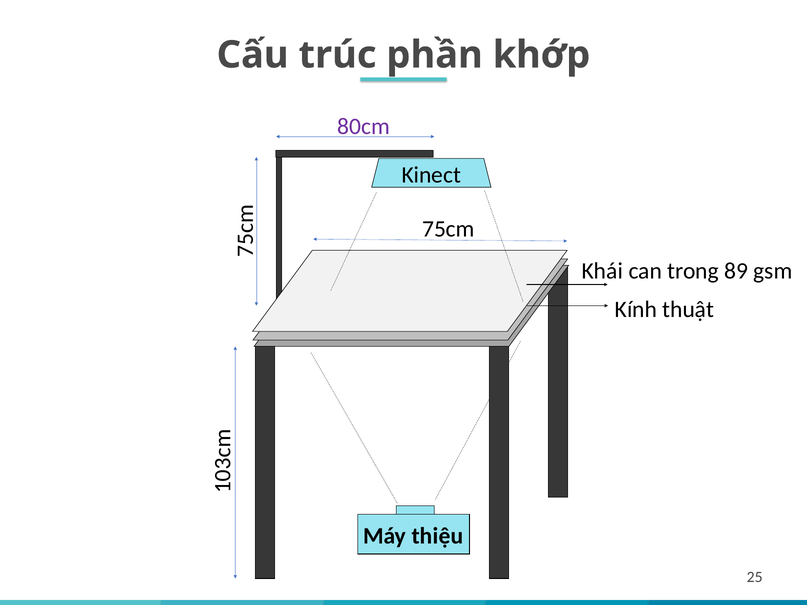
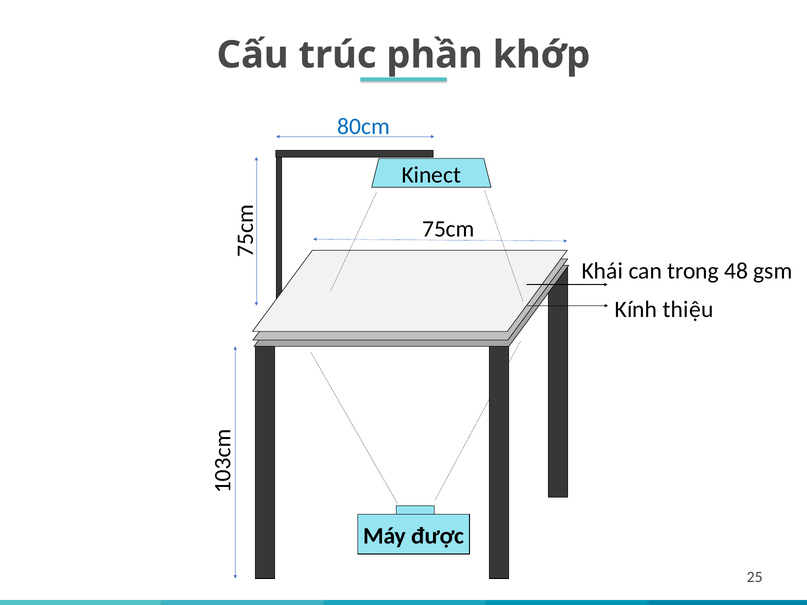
80cm colour: purple -> blue
89: 89 -> 48
thuật: thuật -> thiệu
thiệu: thiệu -> được
